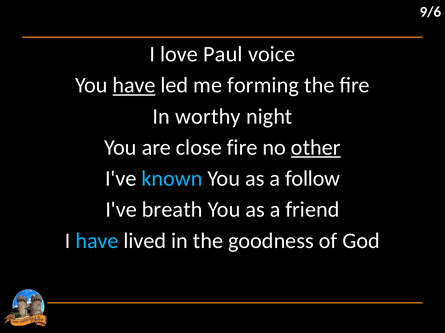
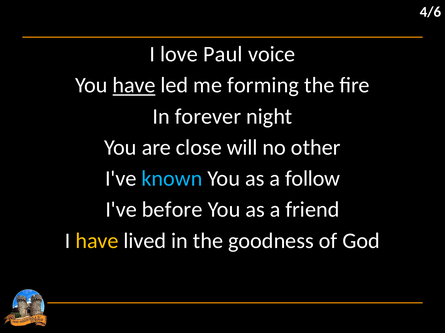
9/6: 9/6 -> 4/6
worthy: worthy -> forever
close fire: fire -> will
other underline: present -> none
breath: breath -> before
have at (97, 241) colour: light blue -> yellow
